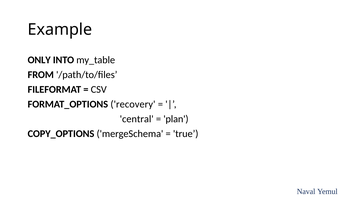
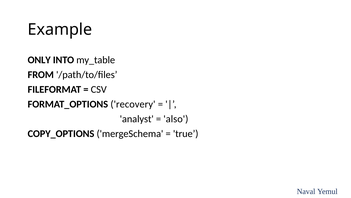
central: central -> analyst
plan: plan -> also
